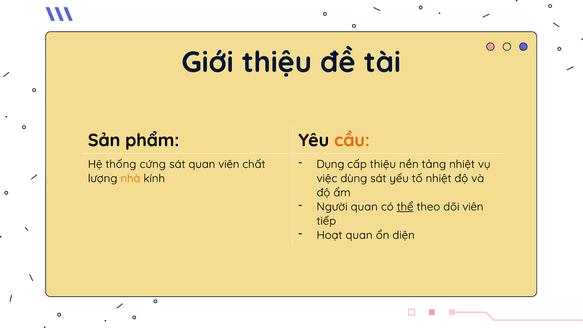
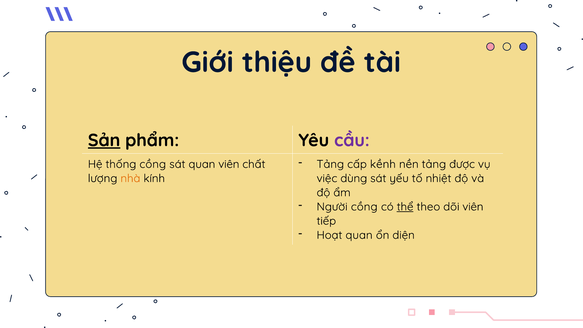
Sản underline: none -> present
cầu colour: orange -> purple
Dụng at (330, 164): Dụng -> Tảng
cấp thiệu: thiệu -> kềnh
tảng nhiệt: nhiệt -> được
thống cứng: cứng -> cồng
Người quan: quan -> cồng
